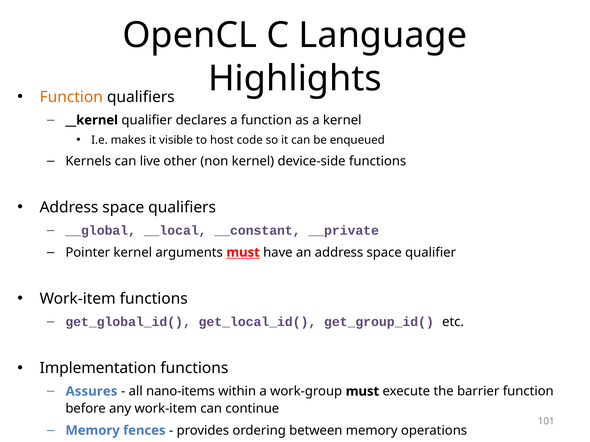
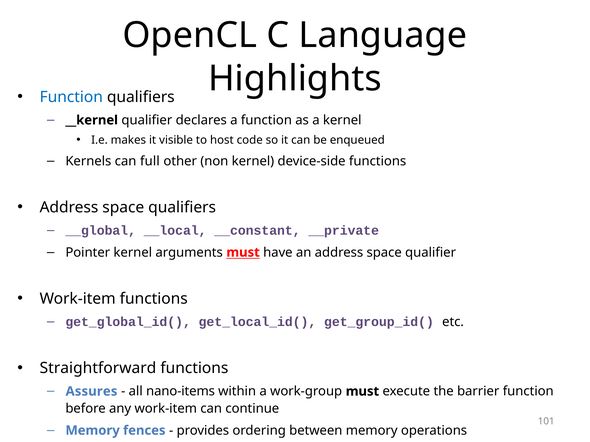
Function at (71, 97) colour: orange -> blue
live: live -> full
Implementation: Implementation -> Straightforward
